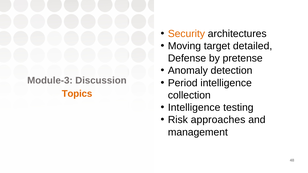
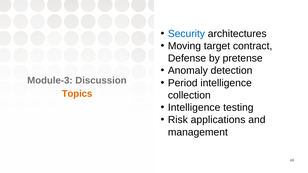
Security colour: orange -> blue
detailed: detailed -> contract
approaches: approaches -> applications
